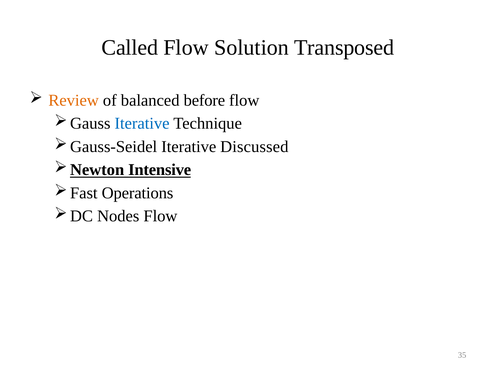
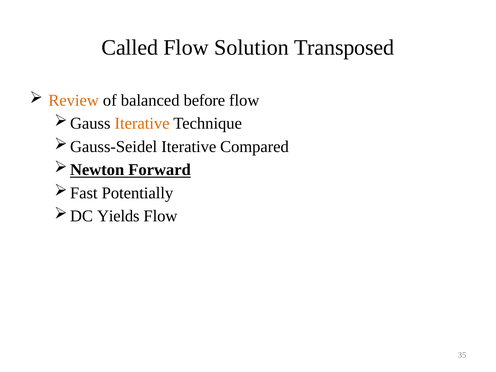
Iterative at (142, 124) colour: blue -> orange
Discussed: Discussed -> Compared
Intensive: Intensive -> Forward
Operations: Operations -> Potentially
Nodes: Nodes -> Yields
